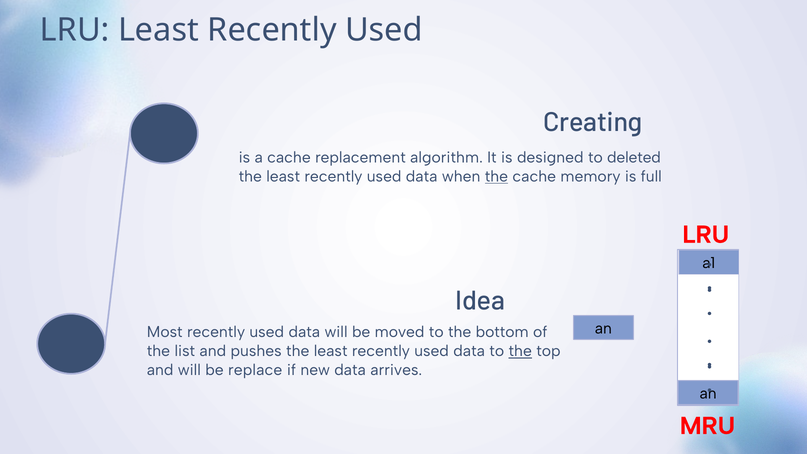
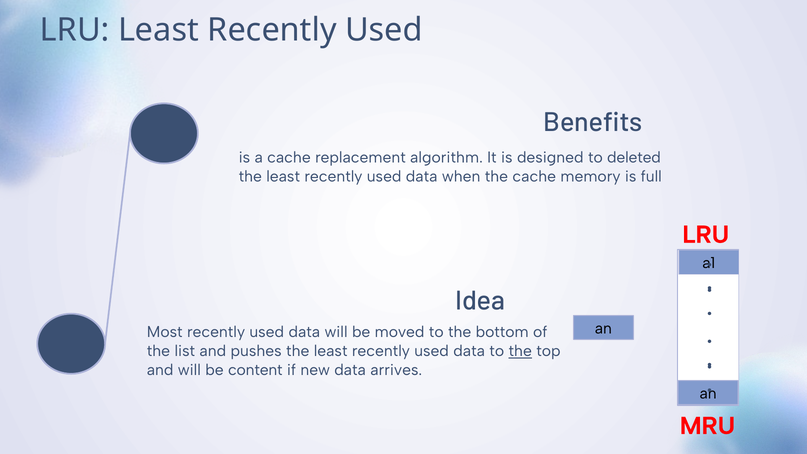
Creating: Creating -> Benefits
the at (496, 176) underline: present -> none
replace: replace -> content
